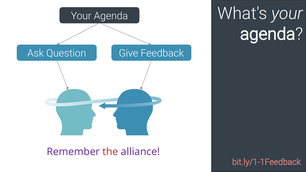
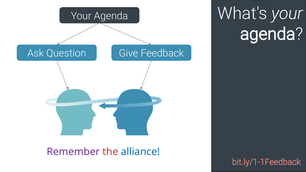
alliance colour: purple -> blue
